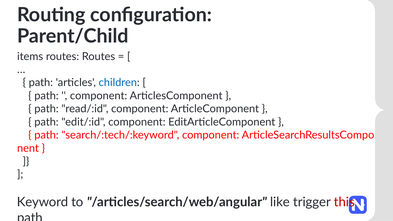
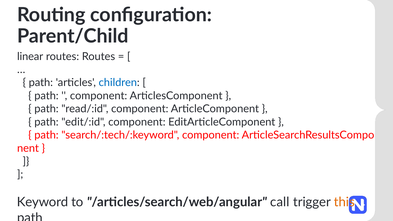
items: items -> linear
like: like -> call
this colour: red -> orange
